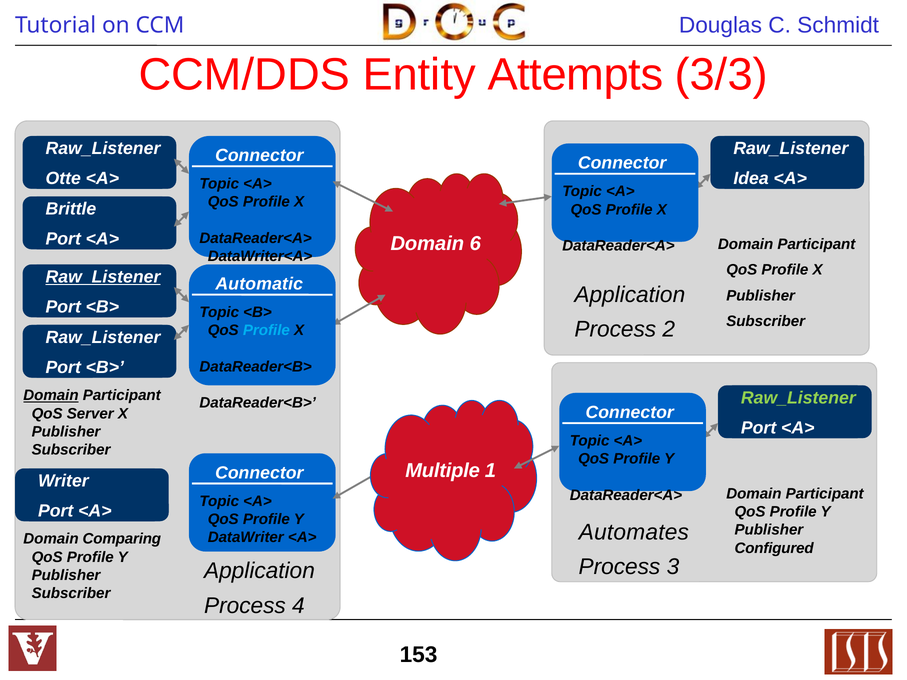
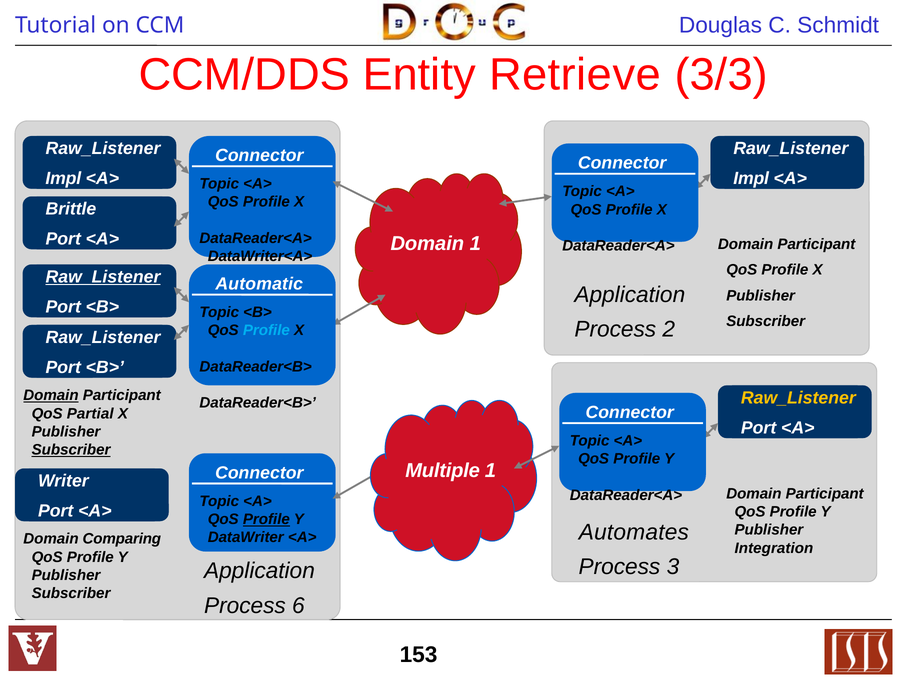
Attempts: Attempts -> Retrieve
Otte at (63, 179): Otte -> Impl
Idea at (751, 179): Idea -> Impl
Domain 6: 6 -> 1
Raw_Listener at (798, 398) colour: light green -> yellow
Server: Server -> Partial
Subscriber at (71, 450) underline: none -> present
Profile at (266, 520) underline: none -> present
Configured: Configured -> Integration
4: 4 -> 6
